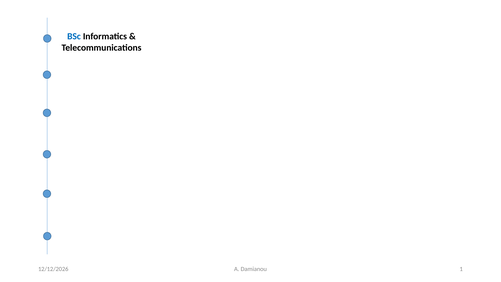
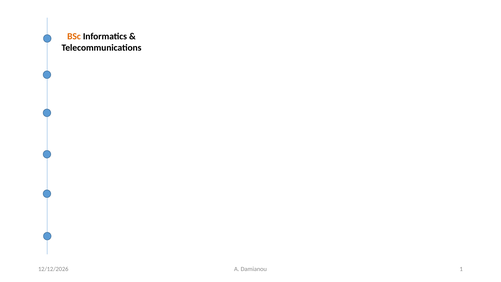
BSc colour: blue -> orange
